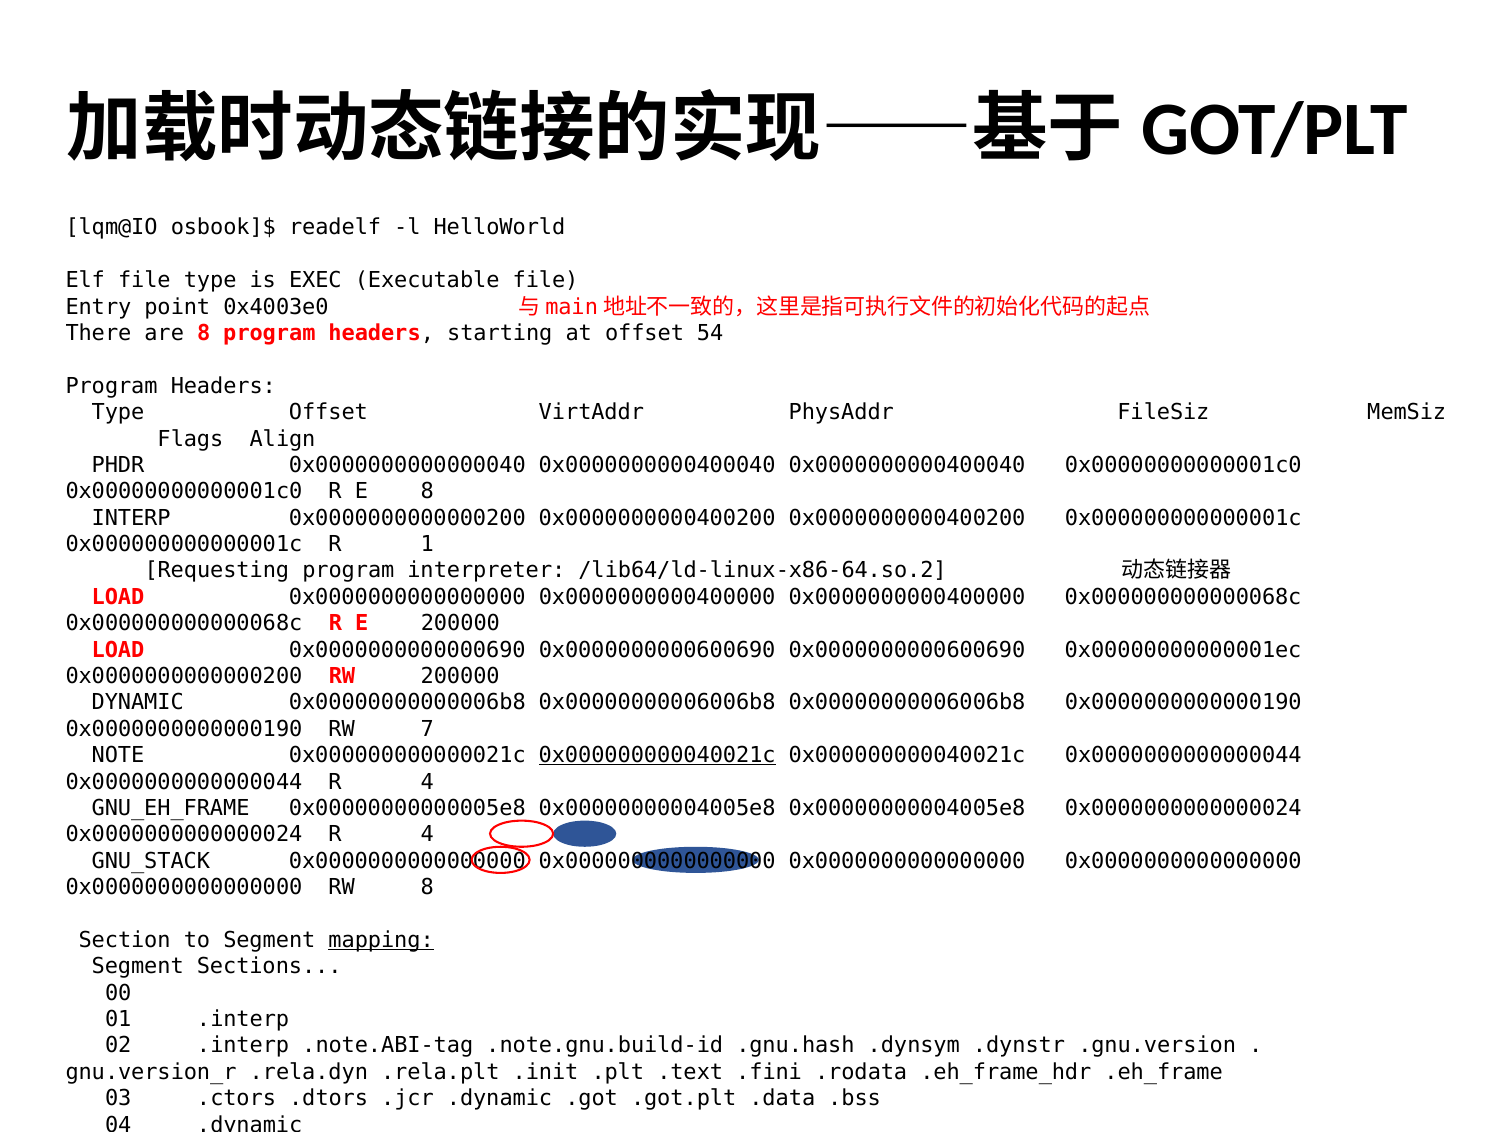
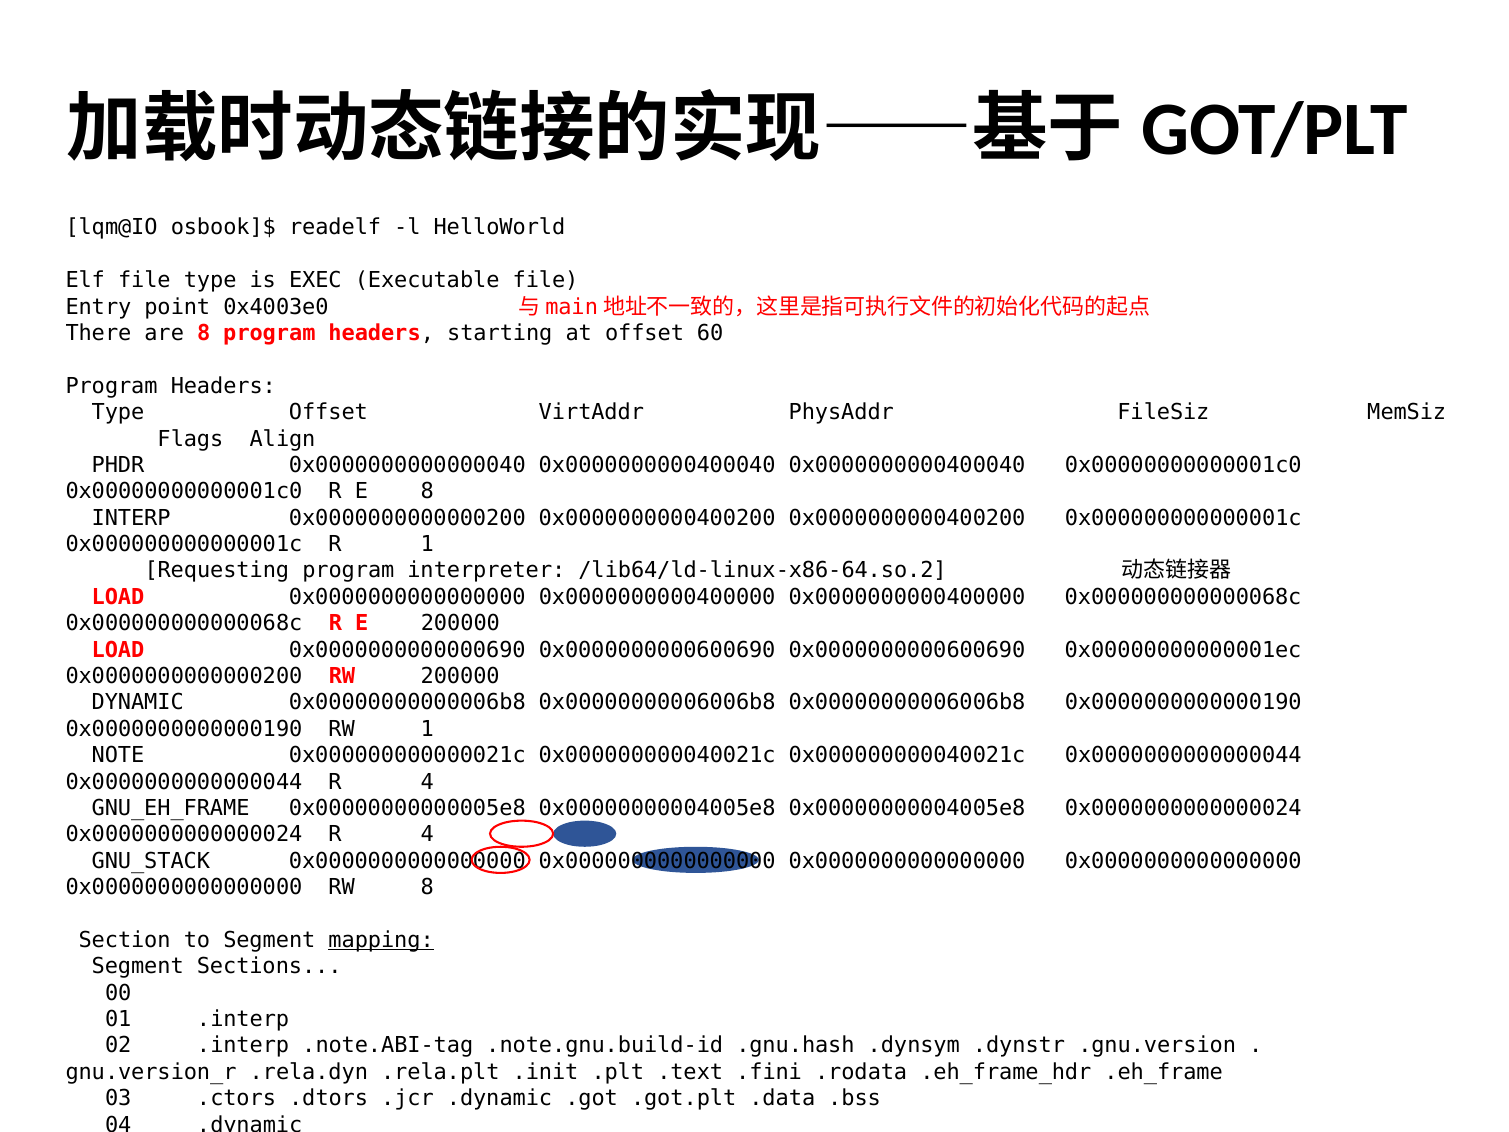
54: 54 -> 60
RW 7: 7 -> 1
0x000000000040021c at (657, 755) underline: present -> none
